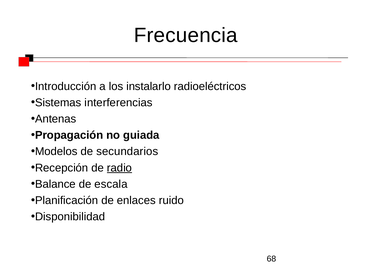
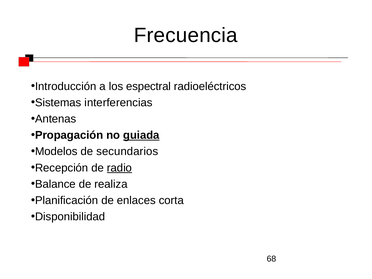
instalarlo: instalarlo -> espectral
guiada underline: none -> present
escala: escala -> realiza
ruido: ruido -> corta
